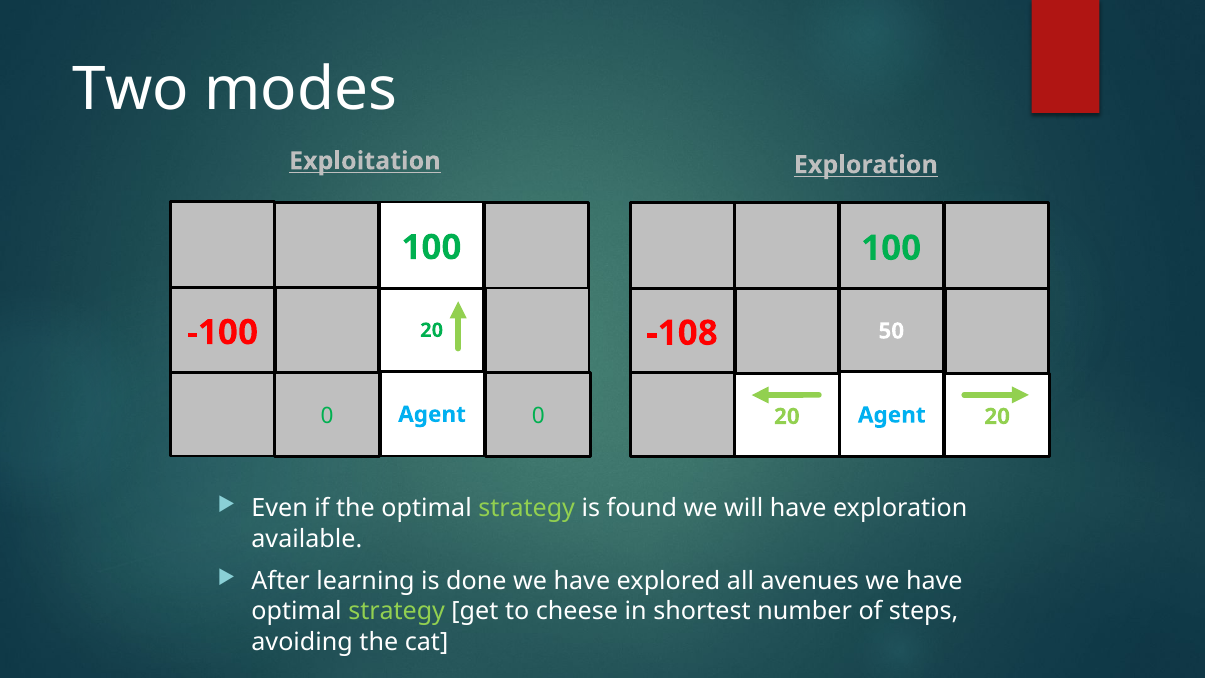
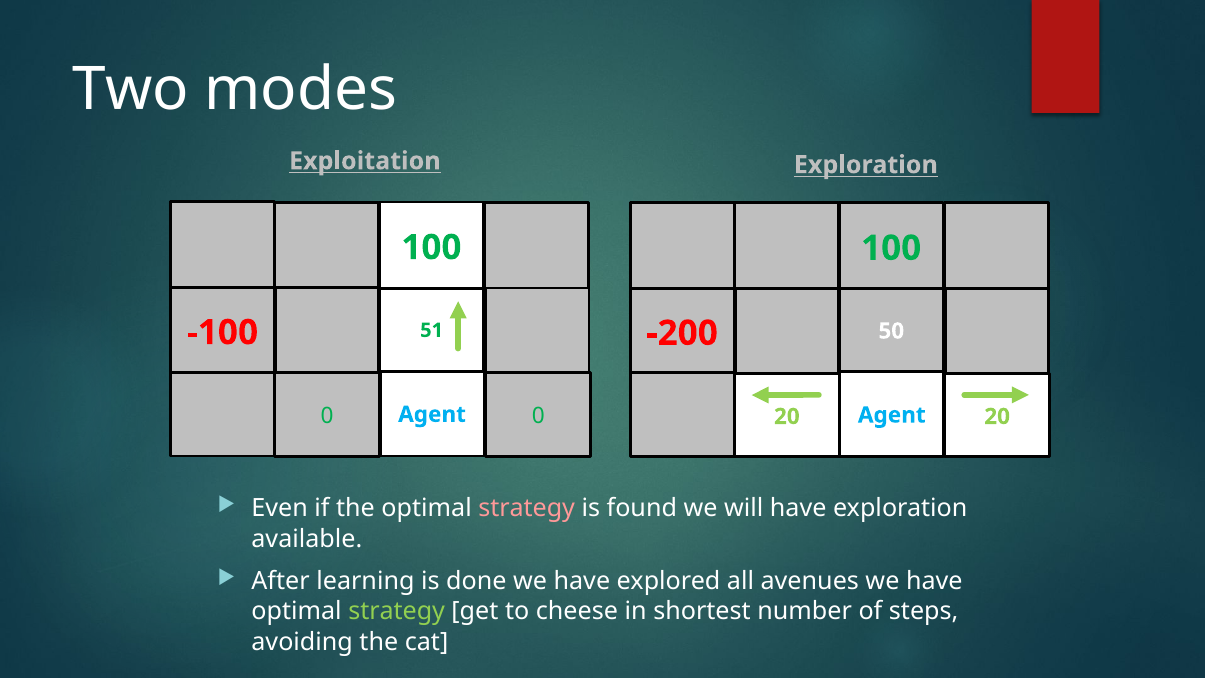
-100 20: 20 -> 51
-108: -108 -> -200
strategy at (527, 509) colour: light green -> pink
